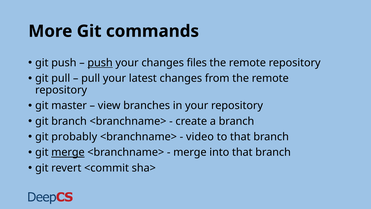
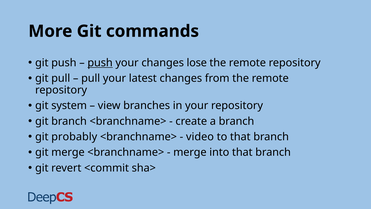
files: files -> lose
master: master -> system
merge at (68, 152) underline: present -> none
